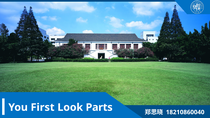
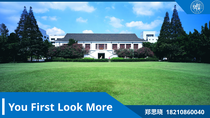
Parts: Parts -> More
